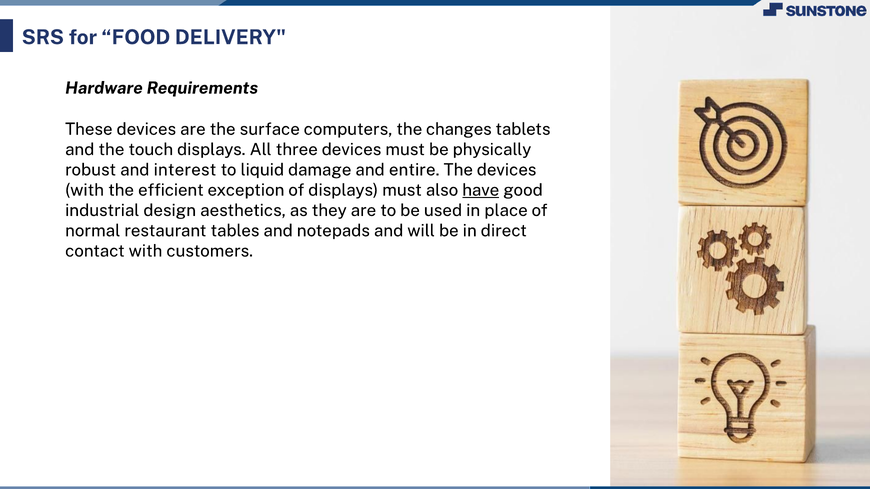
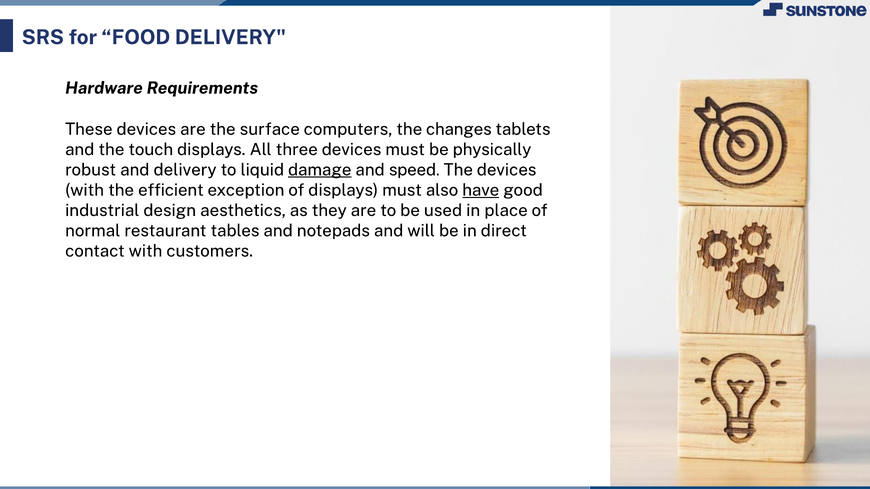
and interest: interest -> delivery
damage underline: none -> present
entire: entire -> speed
